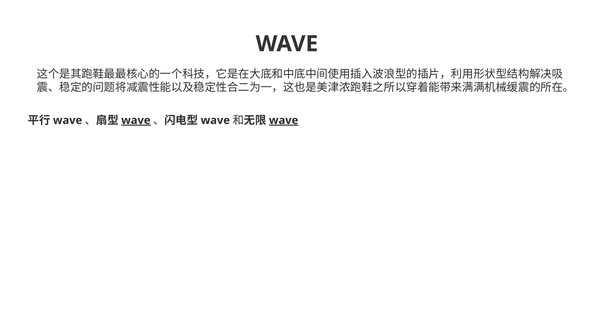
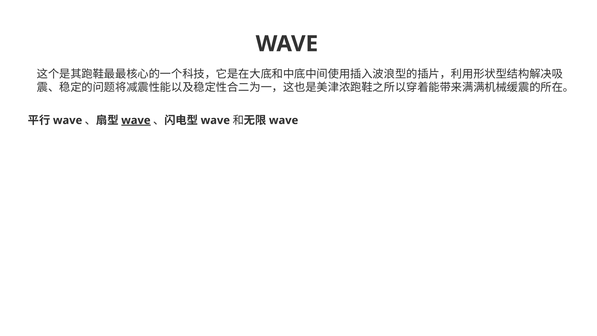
wave at (284, 120) underline: present -> none
